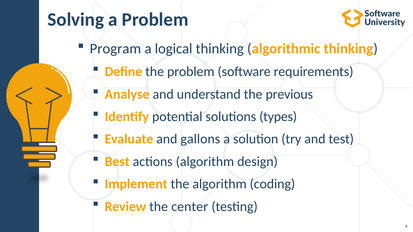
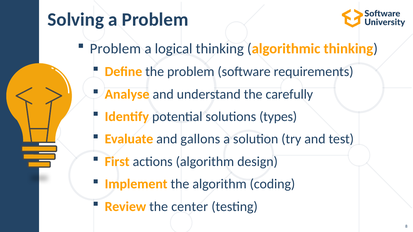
Program at (115, 49): Program -> Problem
previous: previous -> carefully
Best: Best -> First
